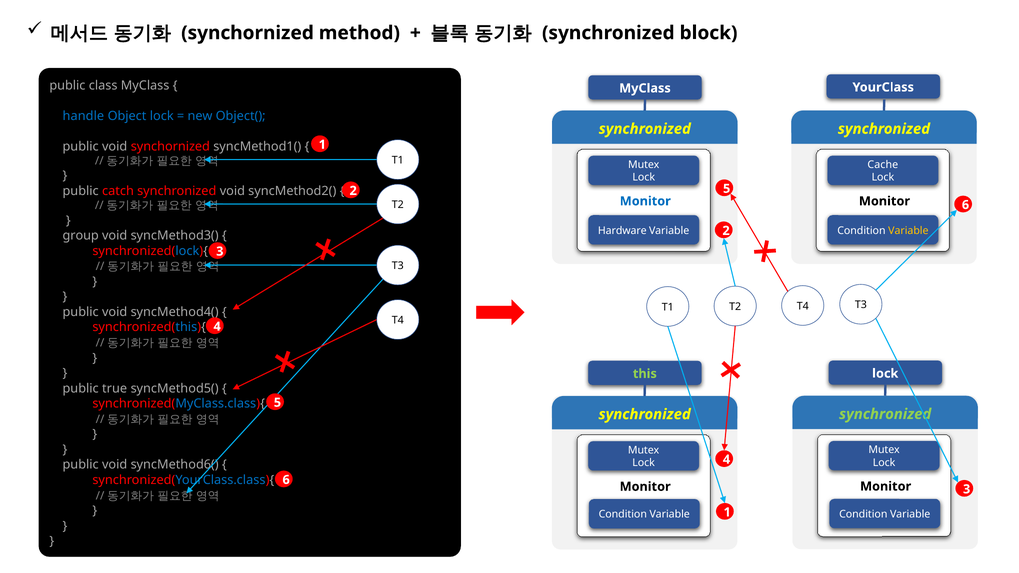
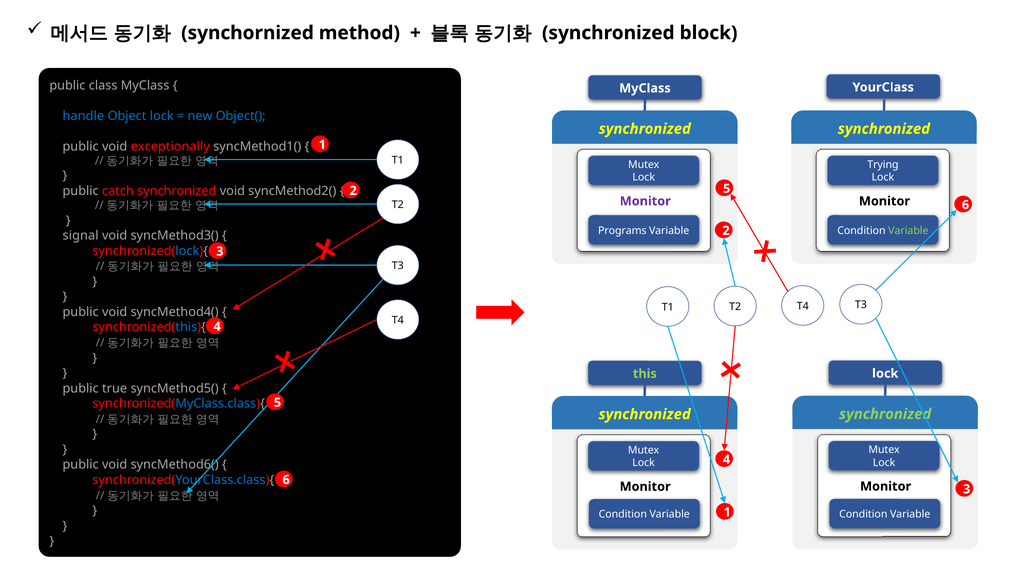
void synchornized: synchornized -> exceptionally
Cache: Cache -> Trying
Monitor at (645, 201) colour: blue -> purple
Hardware: Hardware -> Programs
Variable at (908, 231) colour: yellow -> light green
group: group -> signal
